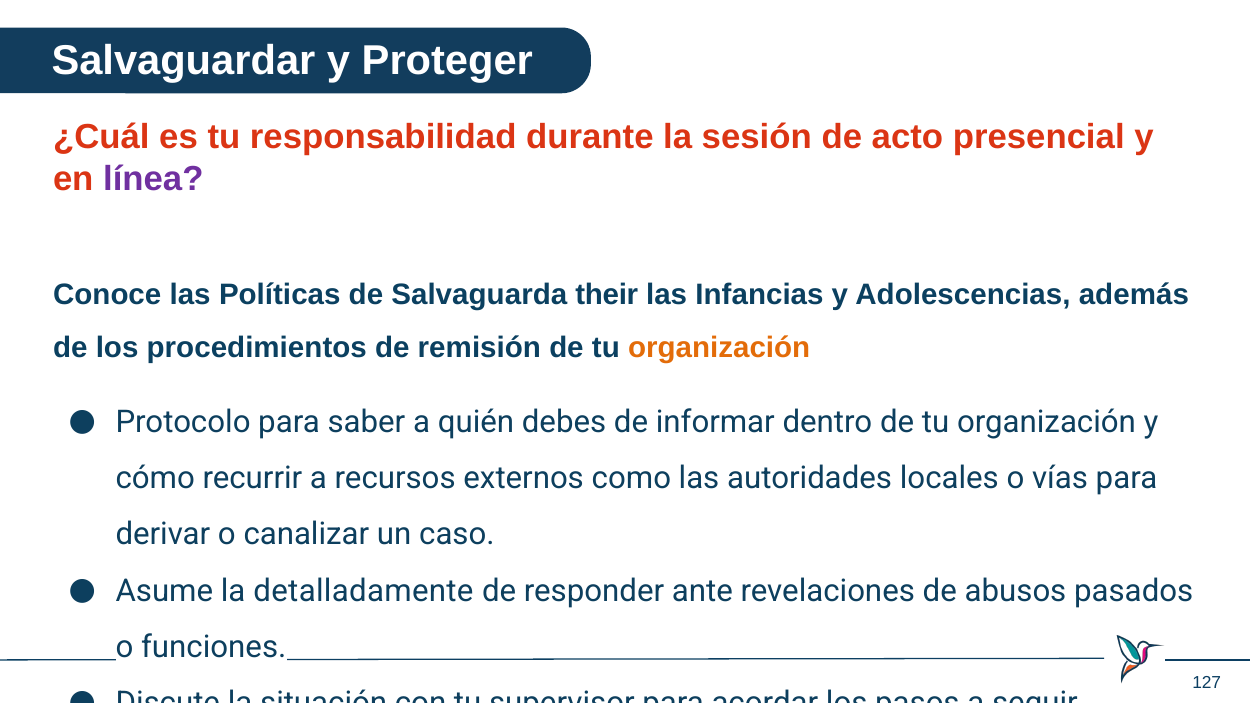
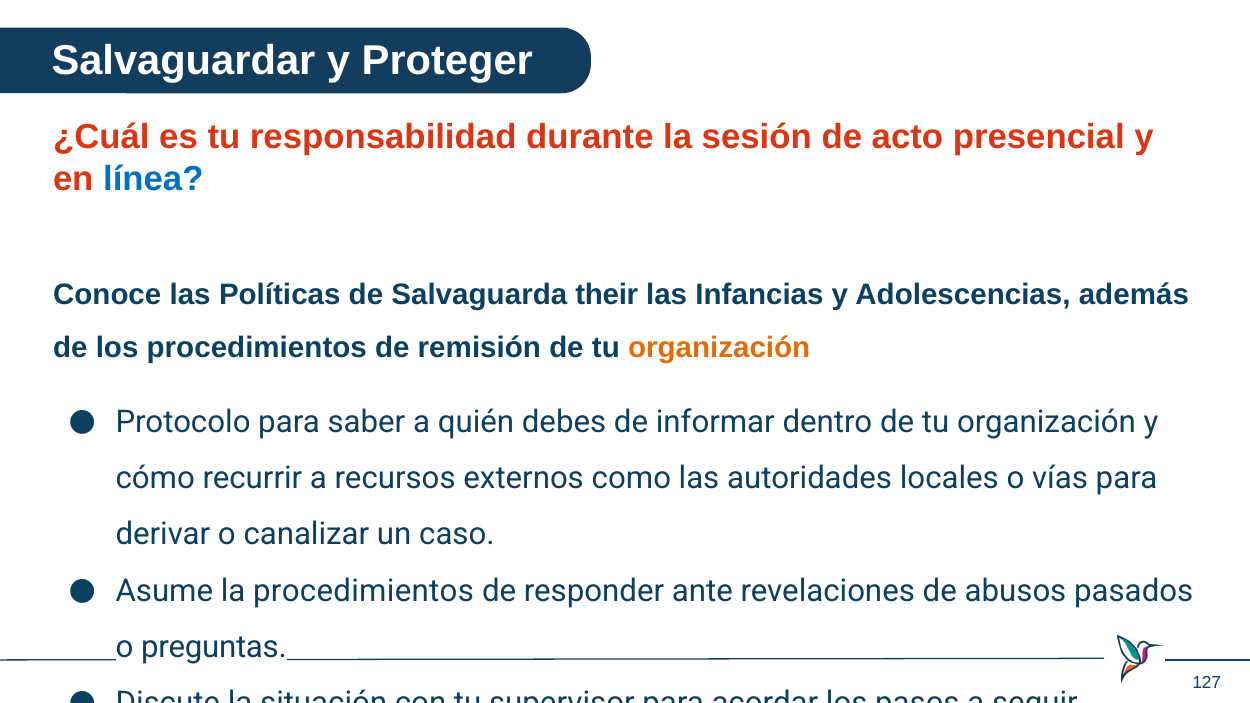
línea colour: purple -> blue
la detalladamente: detalladamente -> procedimientos
funciones: funciones -> preguntas
